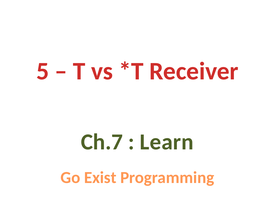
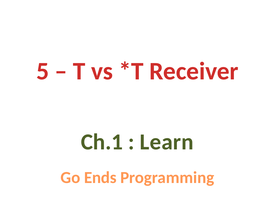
Ch.7: Ch.7 -> Ch.1
Exist: Exist -> Ends
